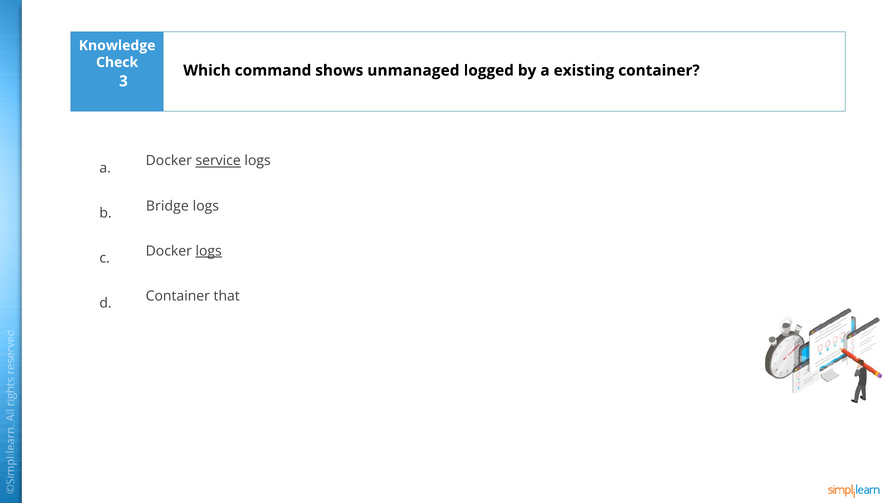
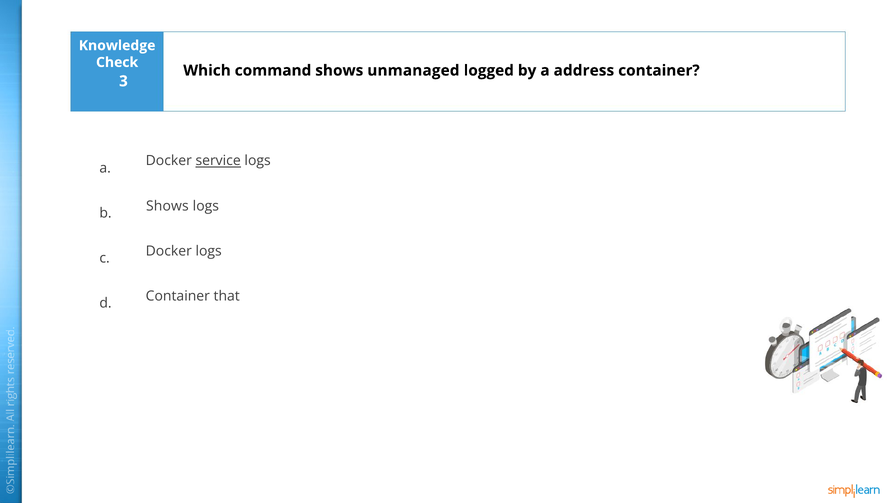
existing: existing -> address
Bridge at (167, 206): Bridge -> Shows
logs at (209, 251) underline: present -> none
